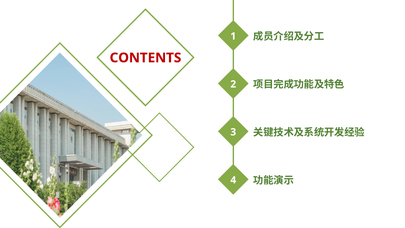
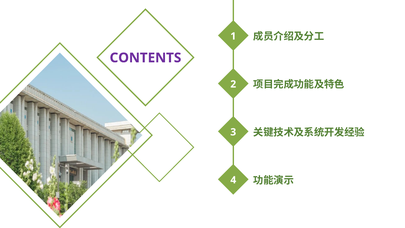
CONTENTS colour: red -> purple
